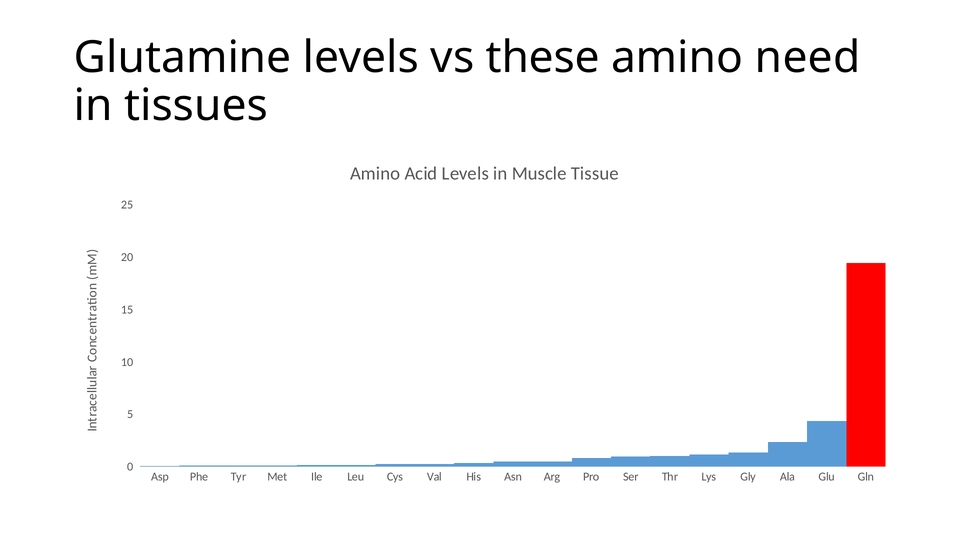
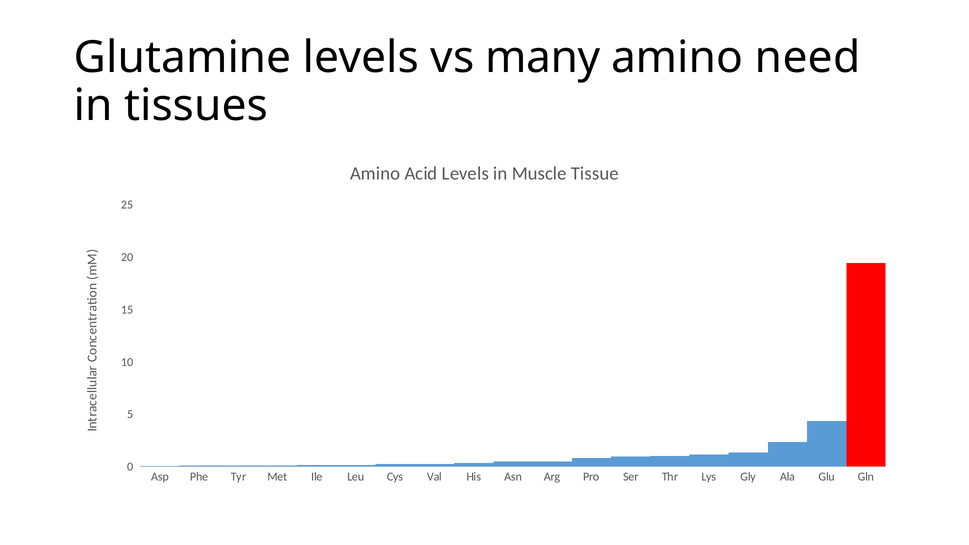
these: these -> many
